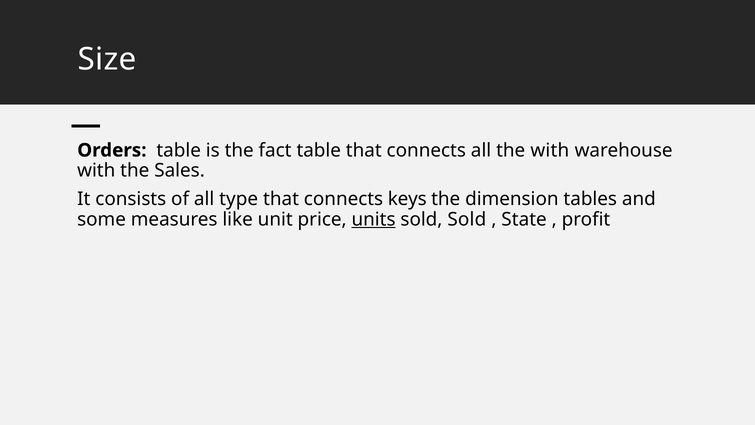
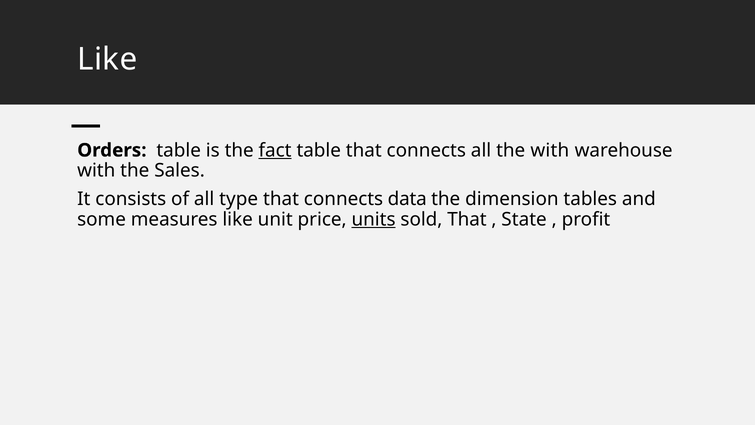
Size at (107, 59): Size -> Like
fact underline: none -> present
keys: keys -> data
sold Sold: Sold -> That
